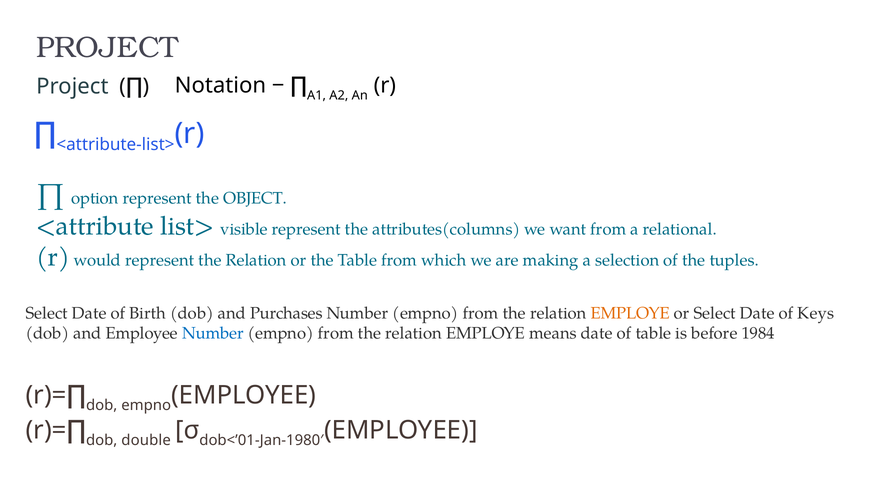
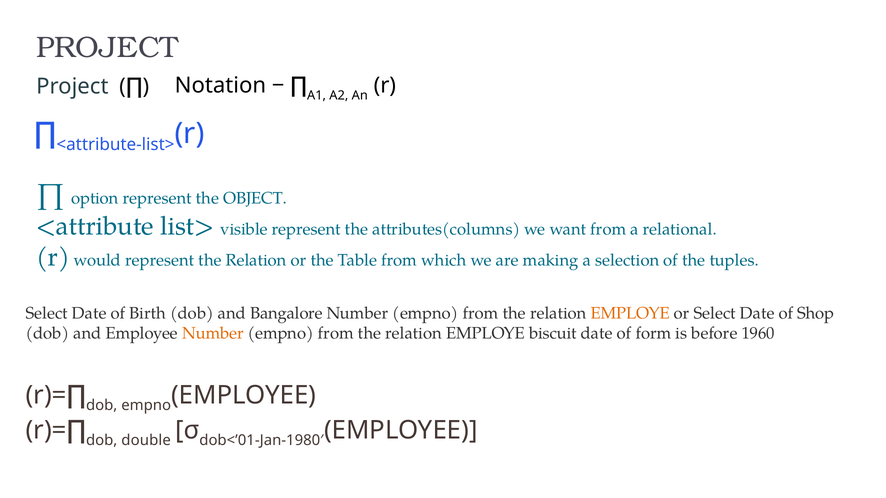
Purchases: Purchases -> Bangalore
Keys: Keys -> Shop
Number at (213, 333) colour: blue -> orange
means: means -> biscuit
of table: table -> form
1984: 1984 -> 1960
